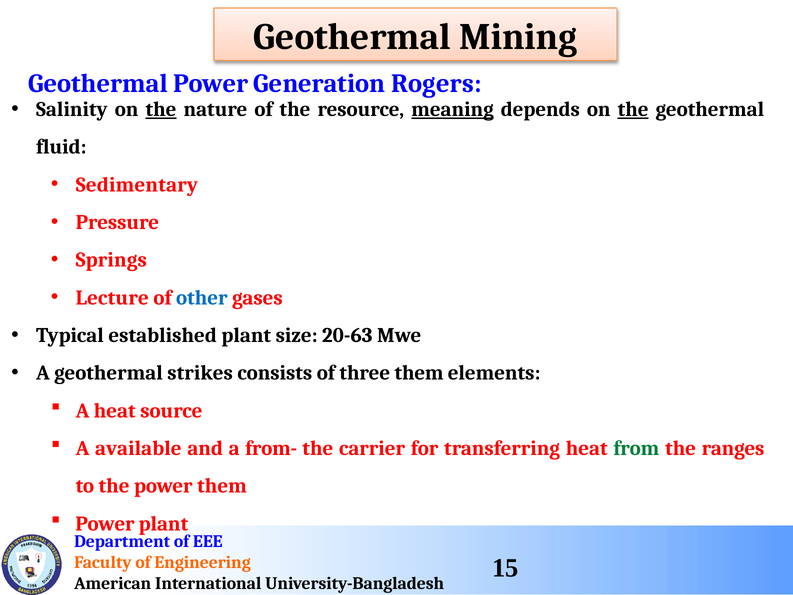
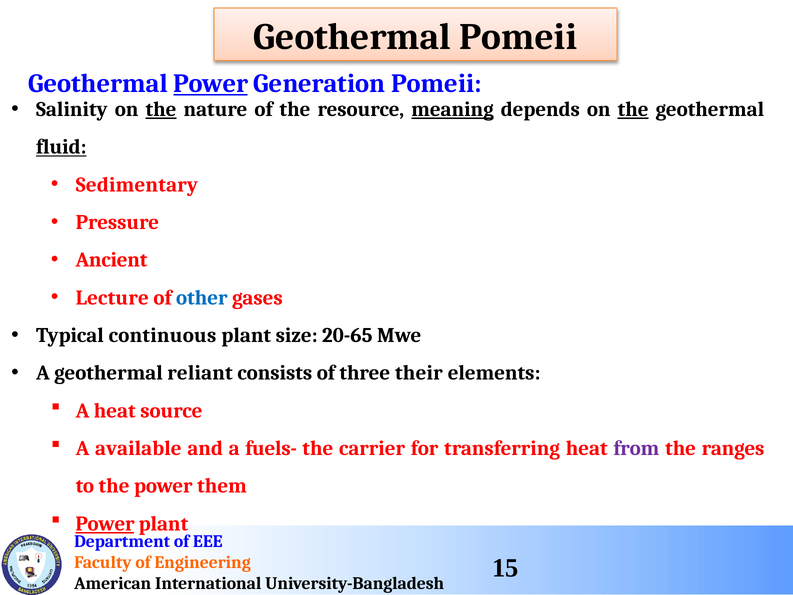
Geothermal Mining: Mining -> Pomeii
Power at (211, 83) underline: none -> present
Generation Rogers: Rogers -> Pomeii
fluid underline: none -> present
Springs: Springs -> Ancient
established: established -> continuous
20-63: 20-63 -> 20-65
strikes: strikes -> reliant
three them: them -> their
from-: from- -> fuels-
from colour: green -> purple
Power at (105, 523) underline: none -> present
